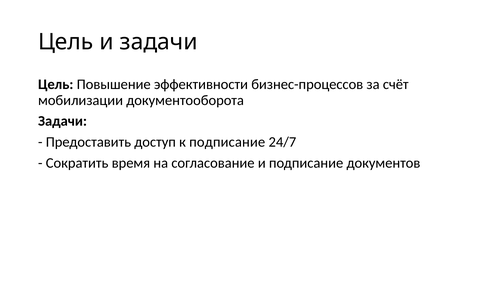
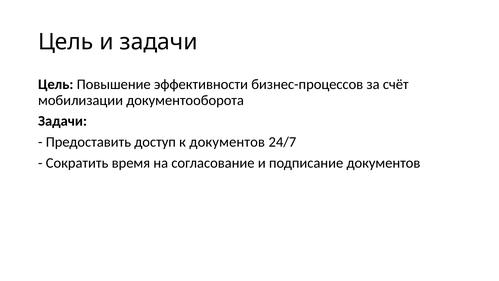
к подписание: подписание -> документов
